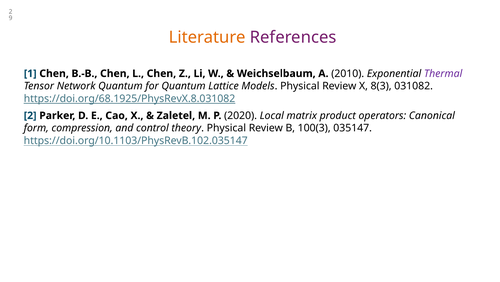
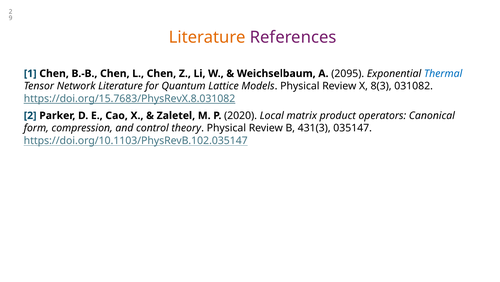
2010: 2010 -> 2095
Thermal colour: purple -> blue
Network Quantum: Quantum -> Literature
https://doi.org/68.1925/PhysRevX.8.031082: https://doi.org/68.1925/PhysRevX.8.031082 -> https://doi.org/15.7683/PhysRevX.8.031082
100(3: 100(3 -> 431(3
